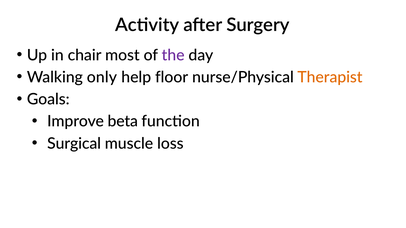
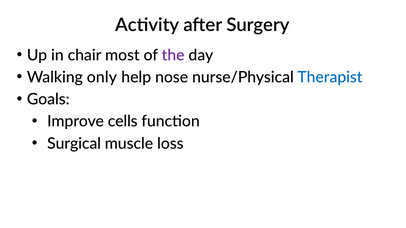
floor: floor -> nose
Therapist colour: orange -> blue
beta: beta -> cells
